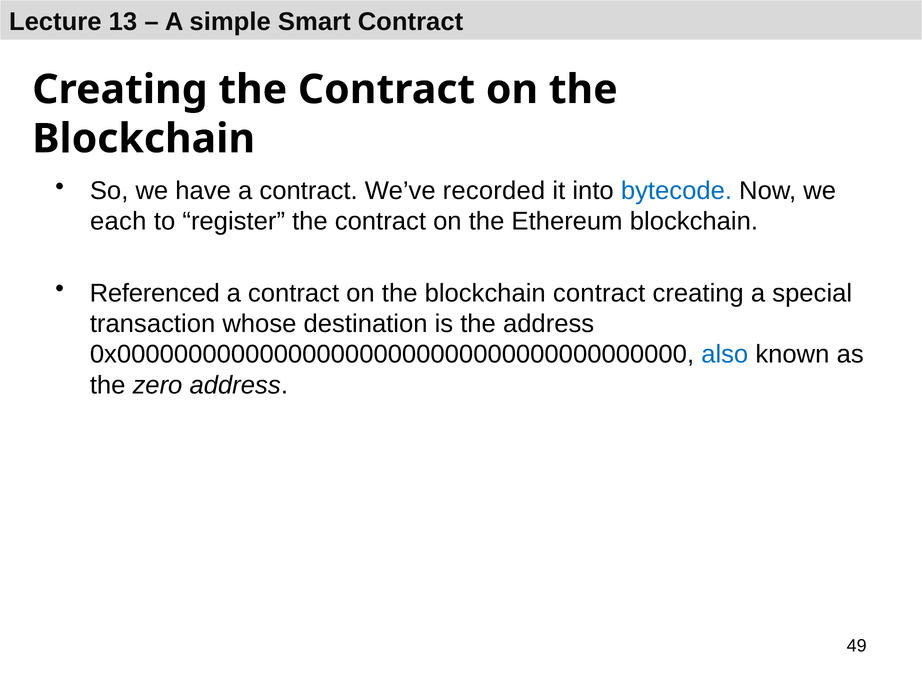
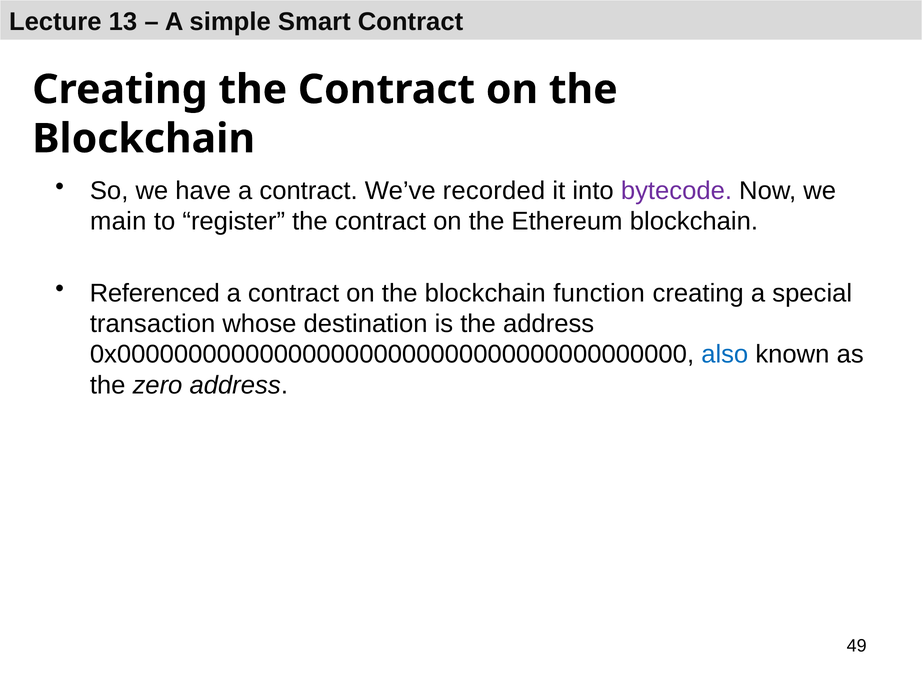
bytecode colour: blue -> purple
each: each -> main
blockchain contract: contract -> function
